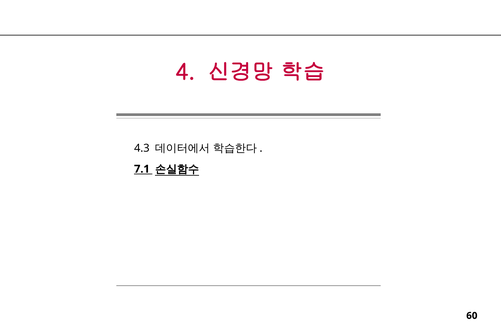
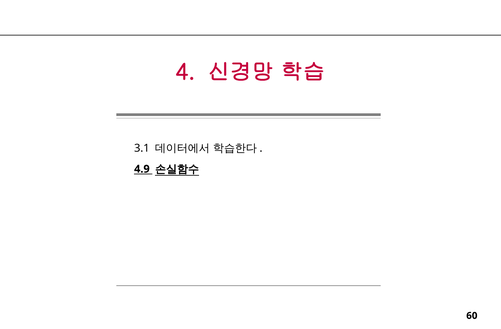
4.3: 4.3 -> 3.1
7.1: 7.1 -> 4.9
